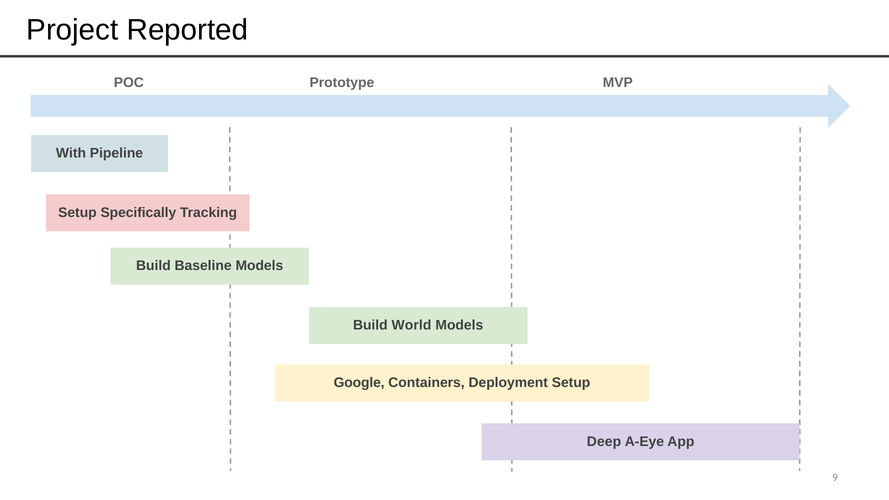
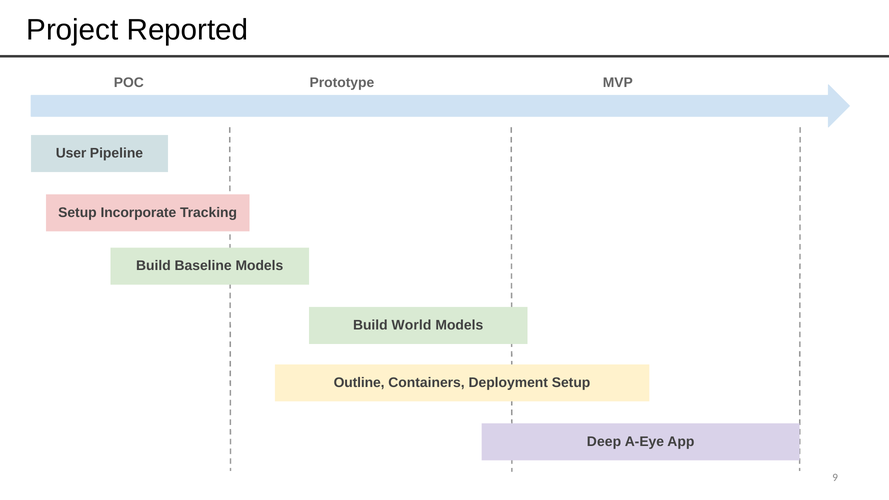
With: With -> User
Specifically: Specifically -> Incorporate
Google: Google -> Outline
